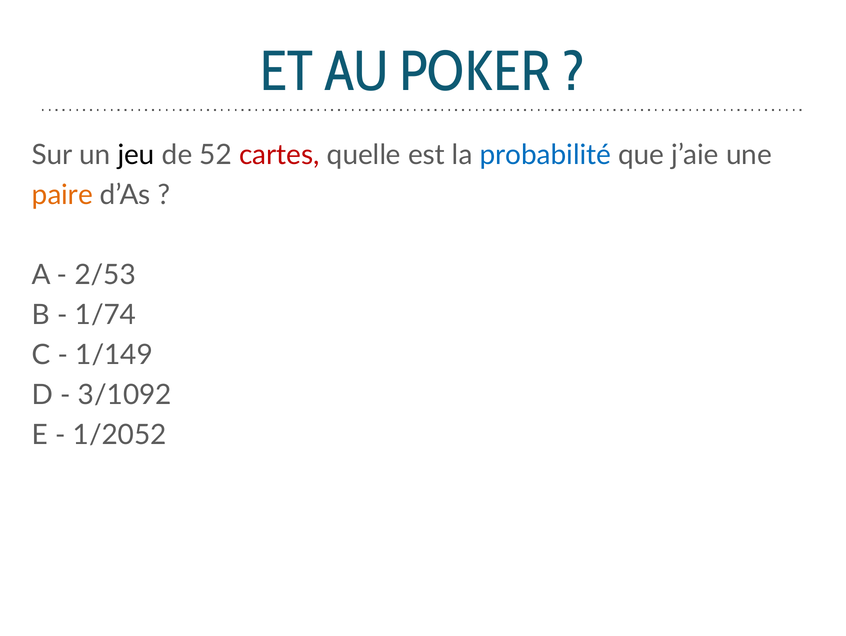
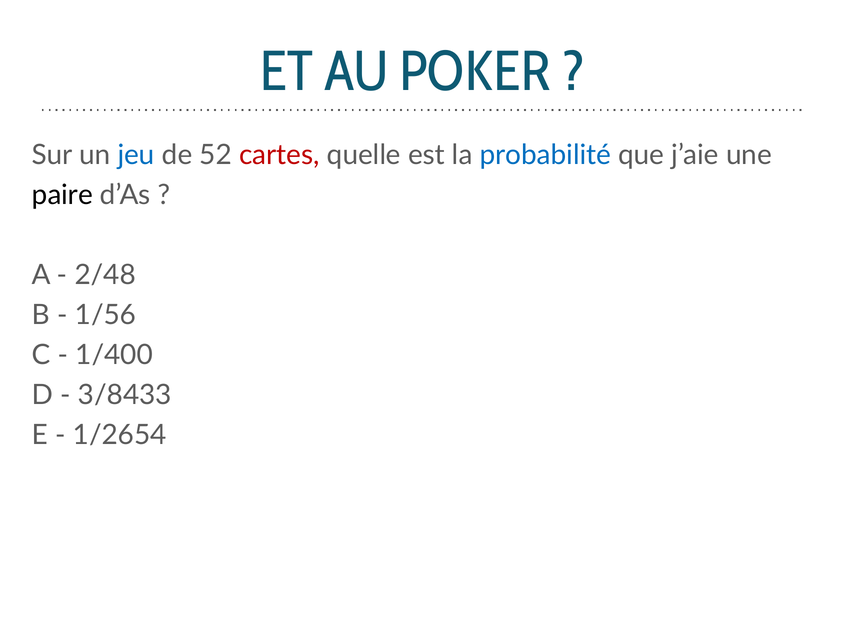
jeu colour: black -> blue
paire colour: orange -> black
2/53: 2/53 -> 2/48
1/74: 1/74 -> 1/56
1/149: 1/149 -> 1/400
3/1092: 3/1092 -> 3/8433
1/2052: 1/2052 -> 1/2654
